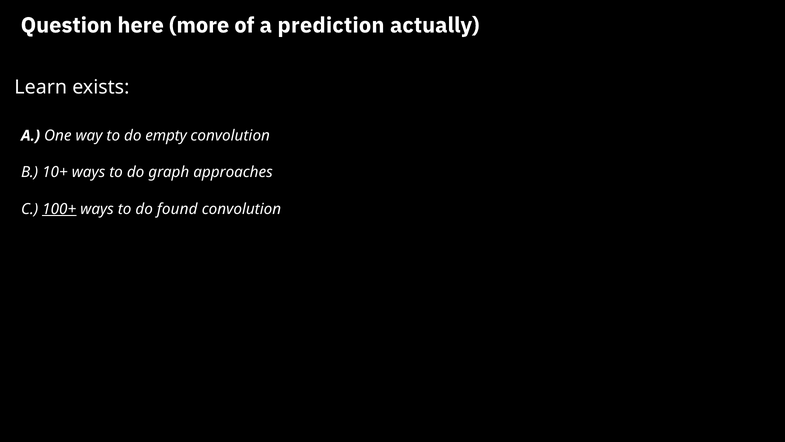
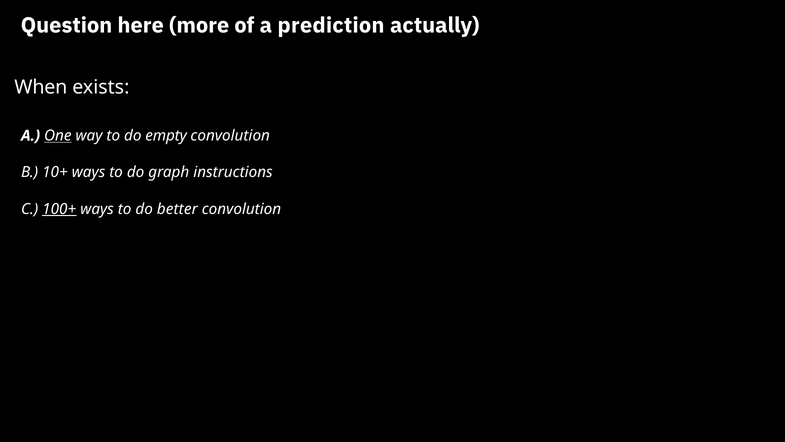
Learn: Learn -> When
One underline: none -> present
approaches: approaches -> instructions
found: found -> better
